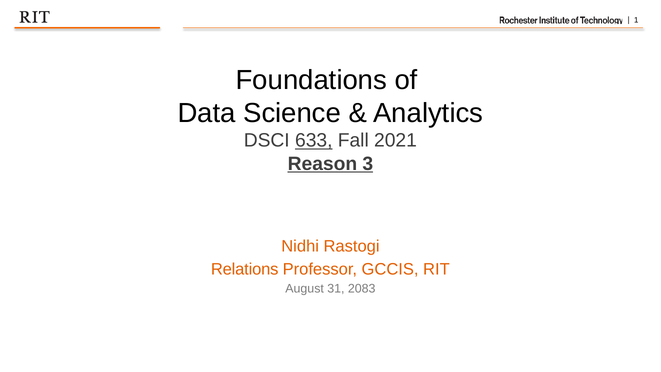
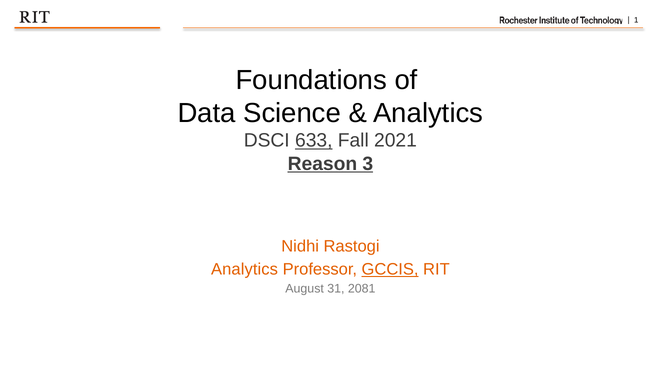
Relations at (245, 269): Relations -> Analytics
GCCIS underline: none -> present
2083: 2083 -> 2081
